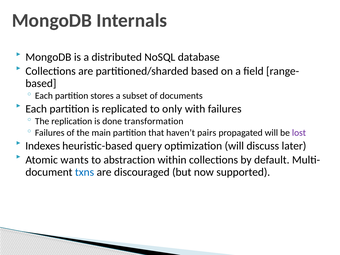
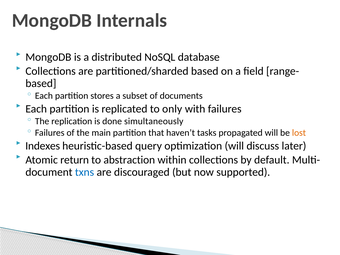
transformation: transformation -> simultaneously
pairs: pairs -> tasks
lost colour: purple -> orange
wants: wants -> return
